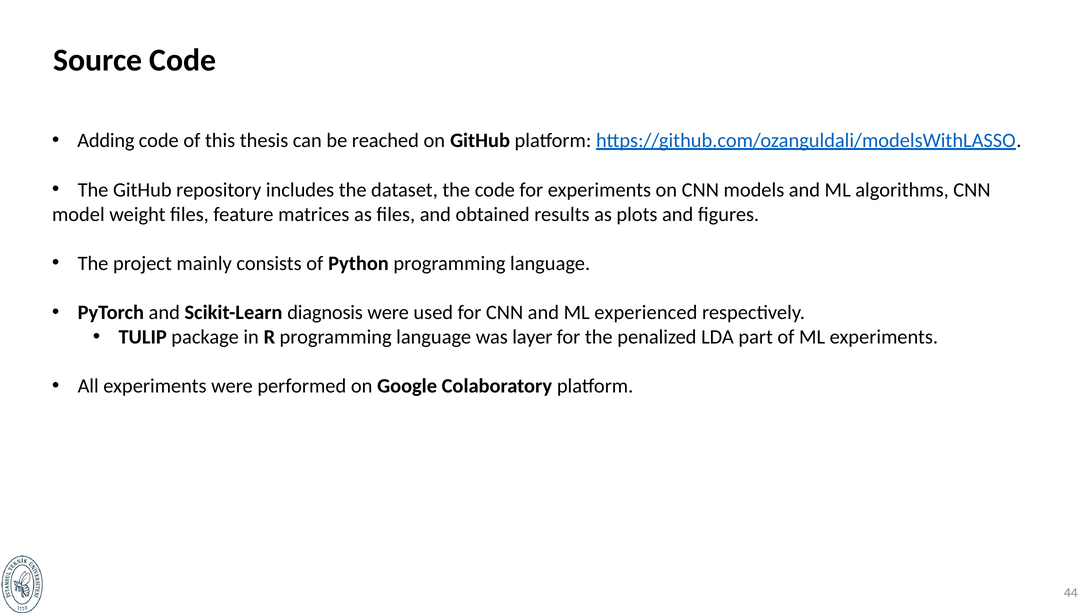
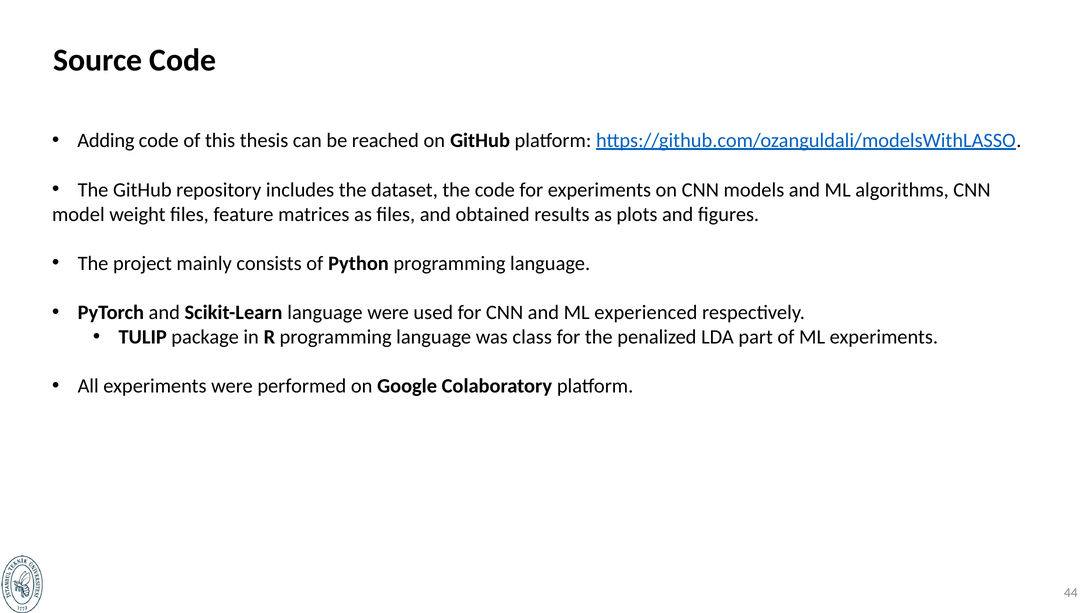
Scikit-Learn diagnosis: diagnosis -> language
layer: layer -> class
